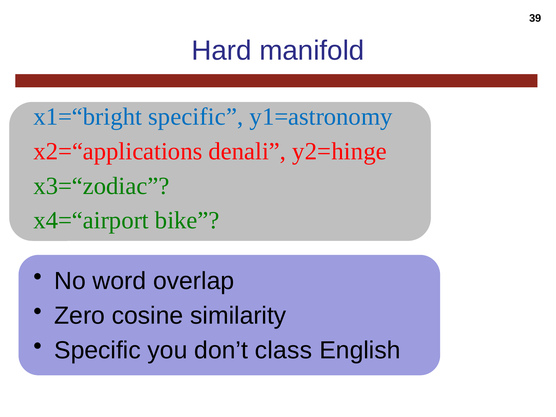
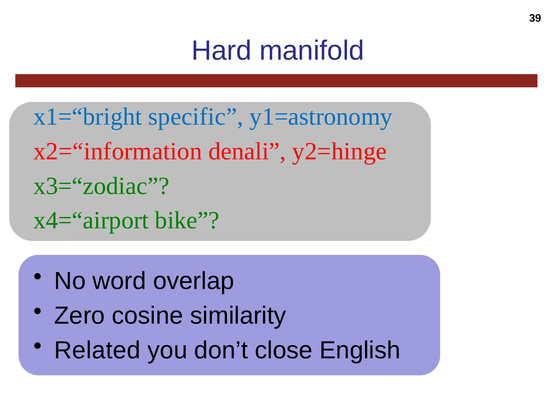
x2=“applications: x2=“applications -> x2=“information
Specific at (97, 350): Specific -> Related
class: class -> close
